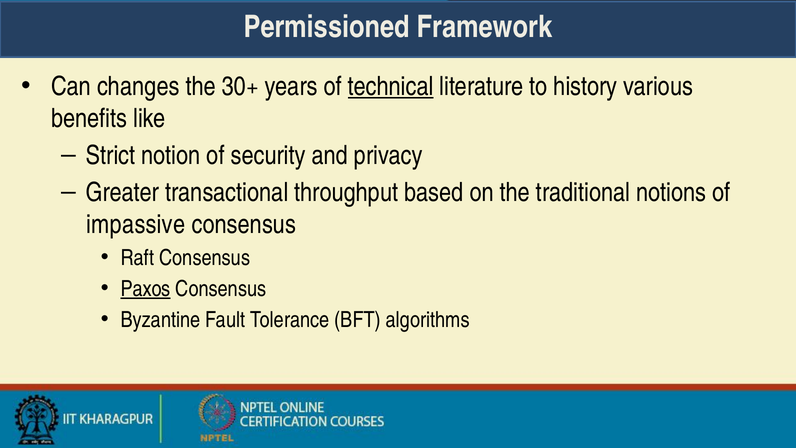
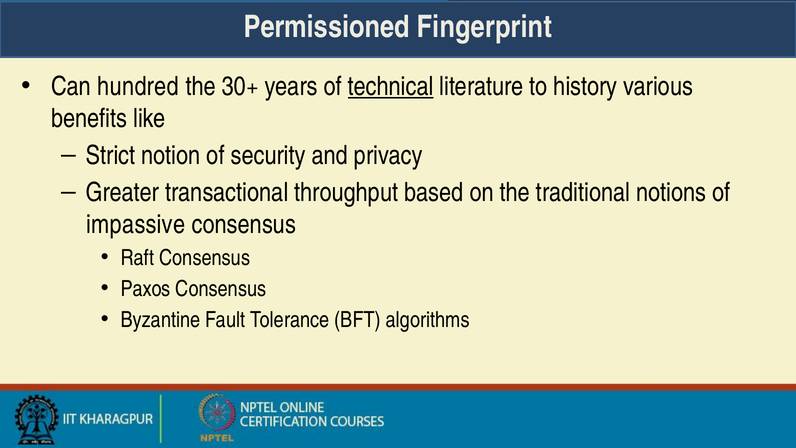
Framework: Framework -> Fingerprint
changes: changes -> hundred
Paxos underline: present -> none
